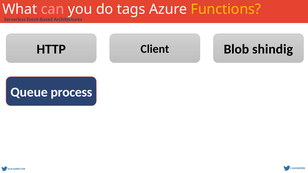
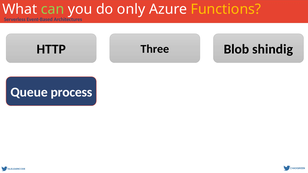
can colour: pink -> light green
tags: tags -> only
Client: Client -> Three
